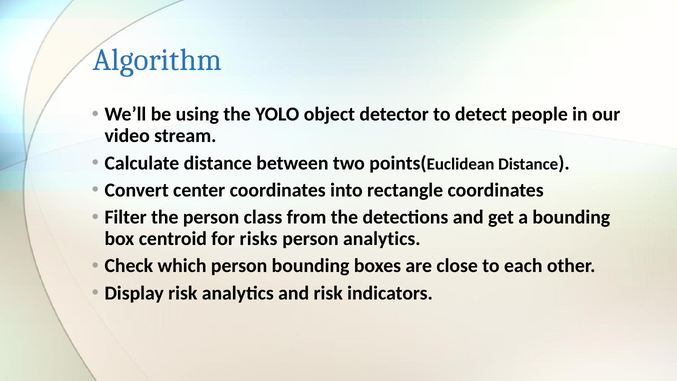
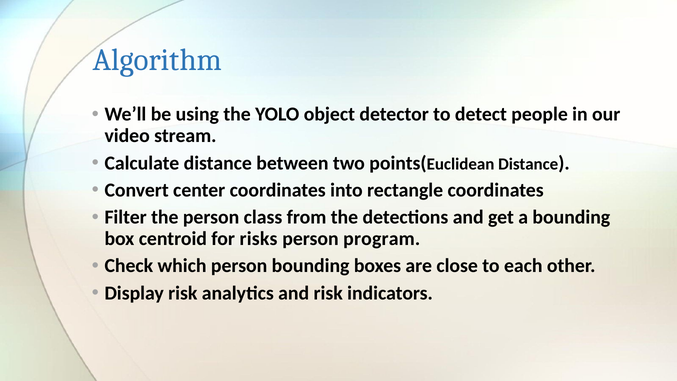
person analytics: analytics -> program
